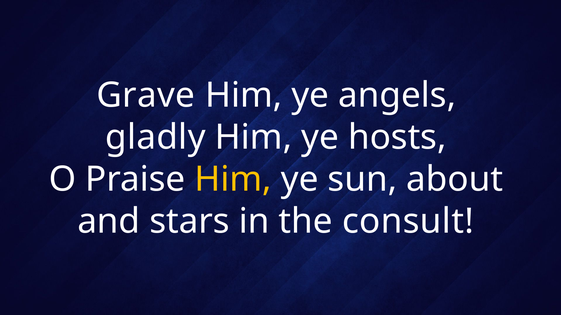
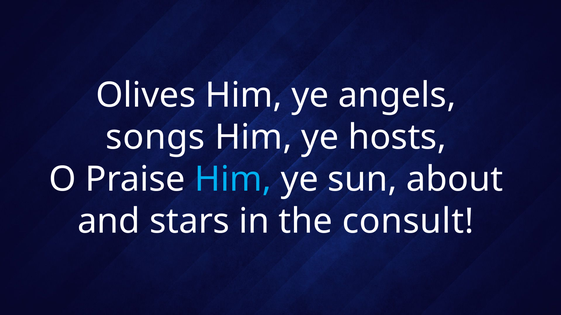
Grave: Grave -> Olives
gladly: gladly -> songs
Him at (233, 179) colour: yellow -> light blue
